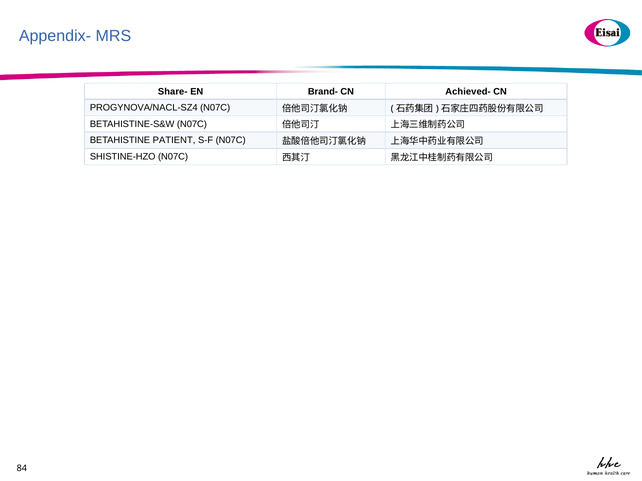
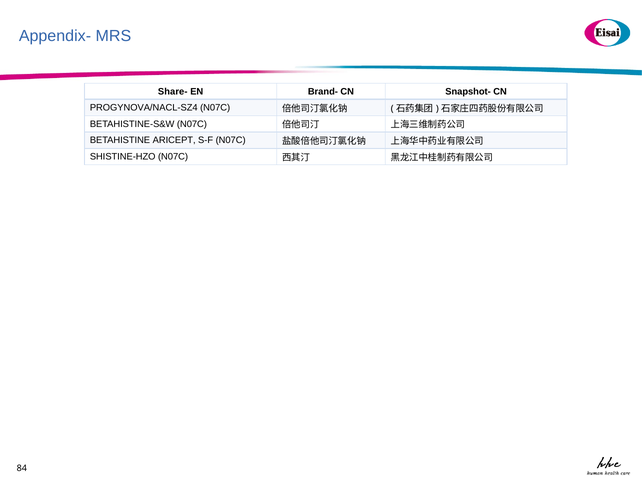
Achieved-: Achieved- -> Snapshot-
PATIENT: PATIENT -> ARICEPT
